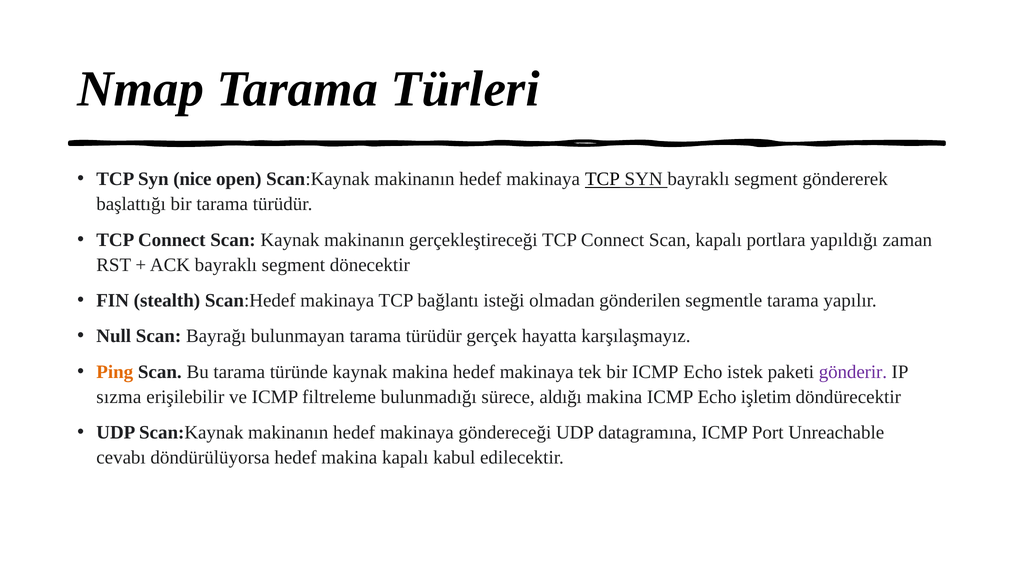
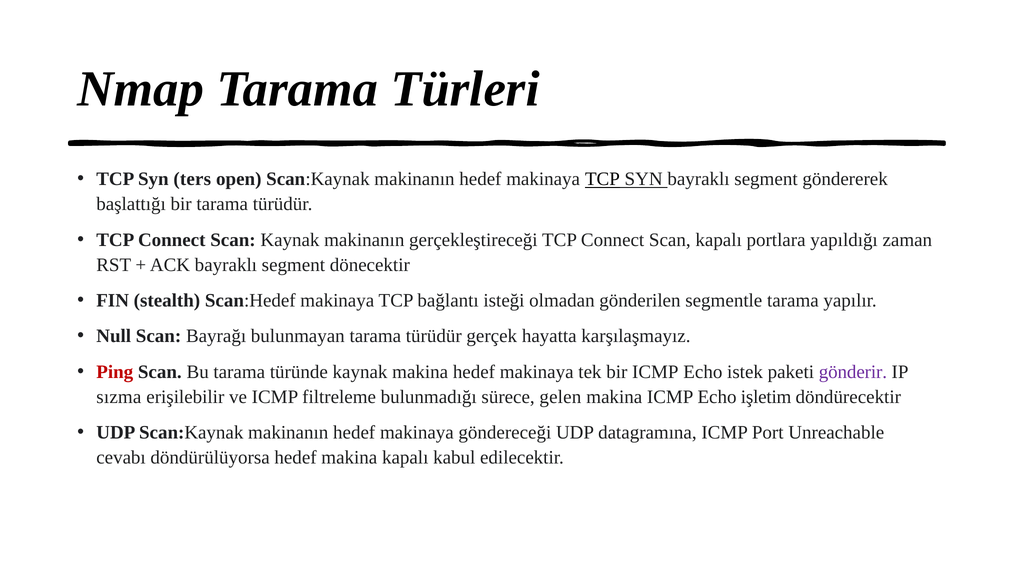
nice: nice -> ters
Ping colour: orange -> red
aldığı: aldığı -> gelen
